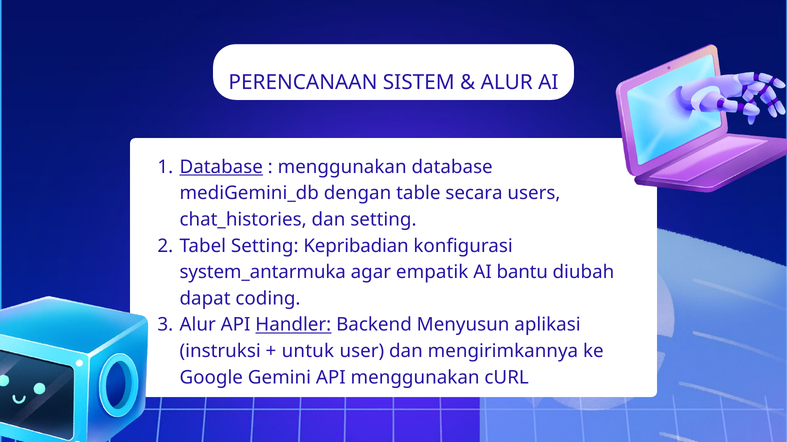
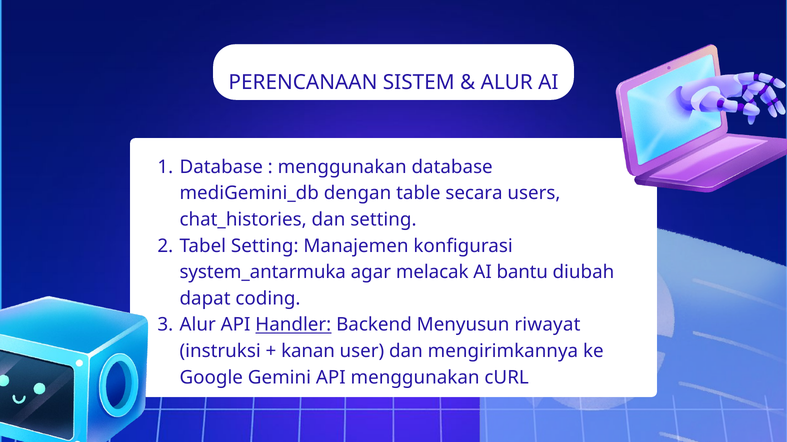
Database at (221, 167) underline: present -> none
Kepribadian: Kepribadian -> Manajemen
empatik: empatik -> melacak
aplikasi: aplikasi -> riwayat
untuk: untuk -> kanan
